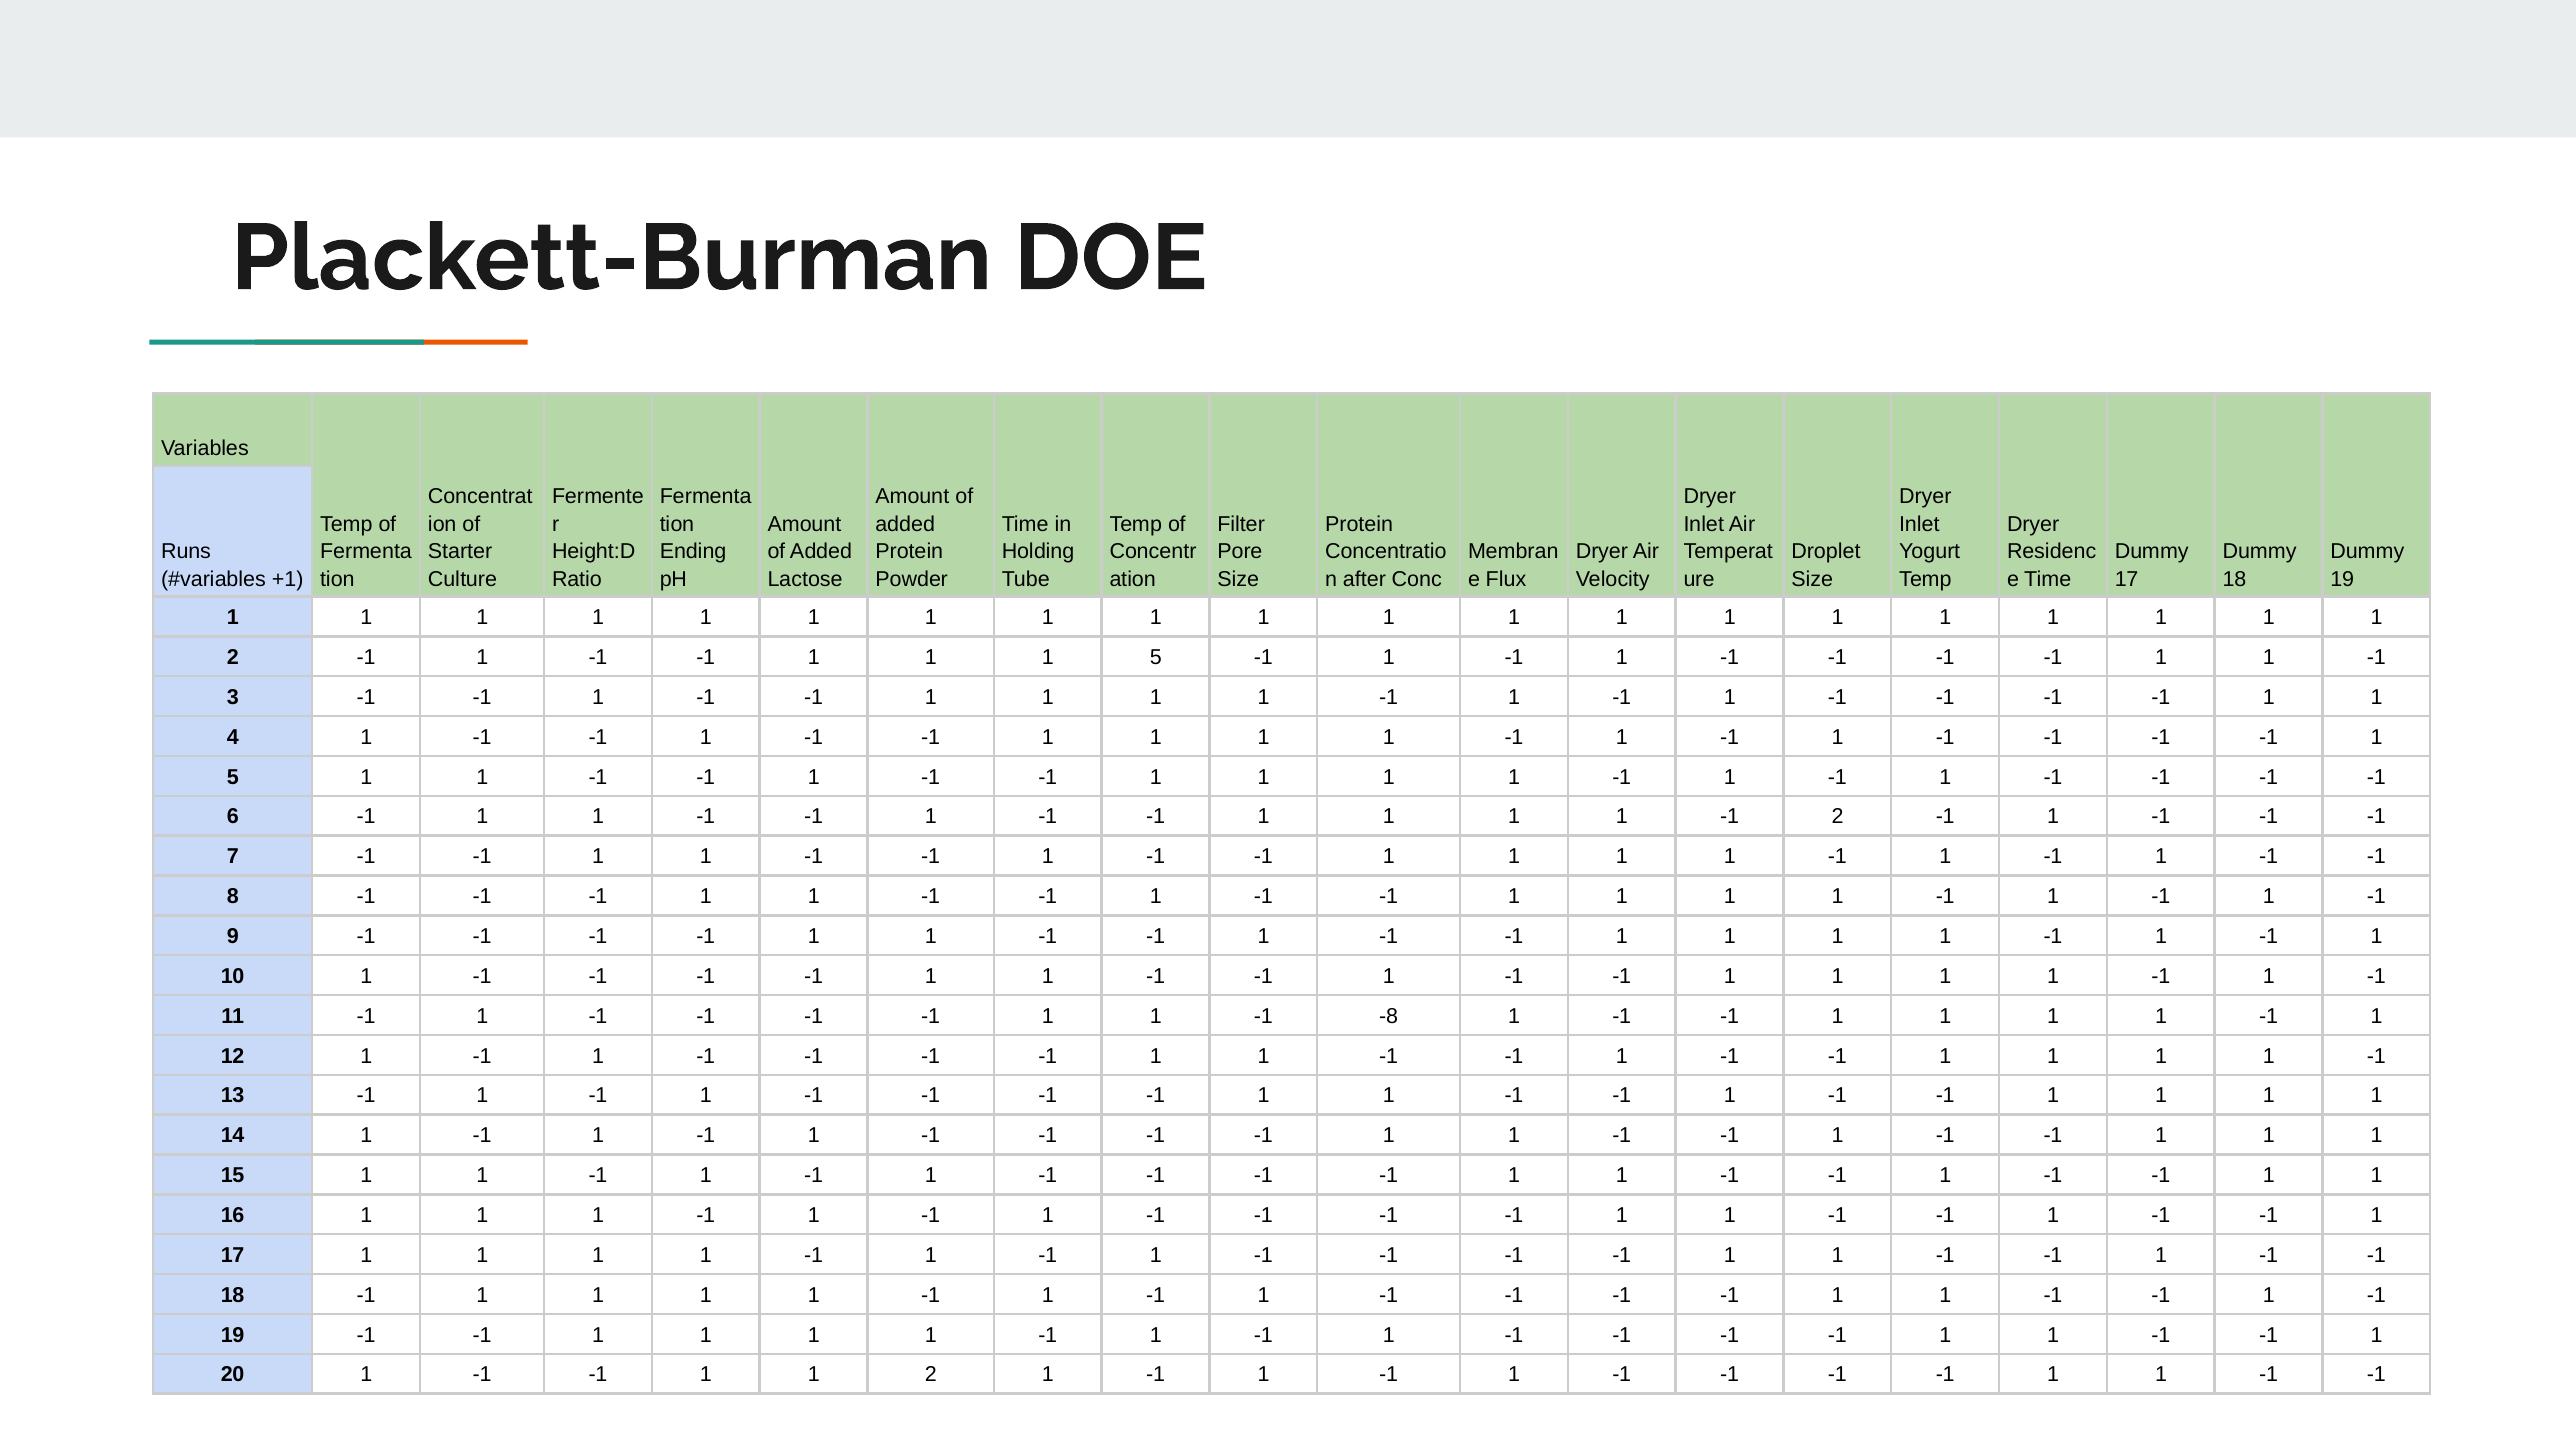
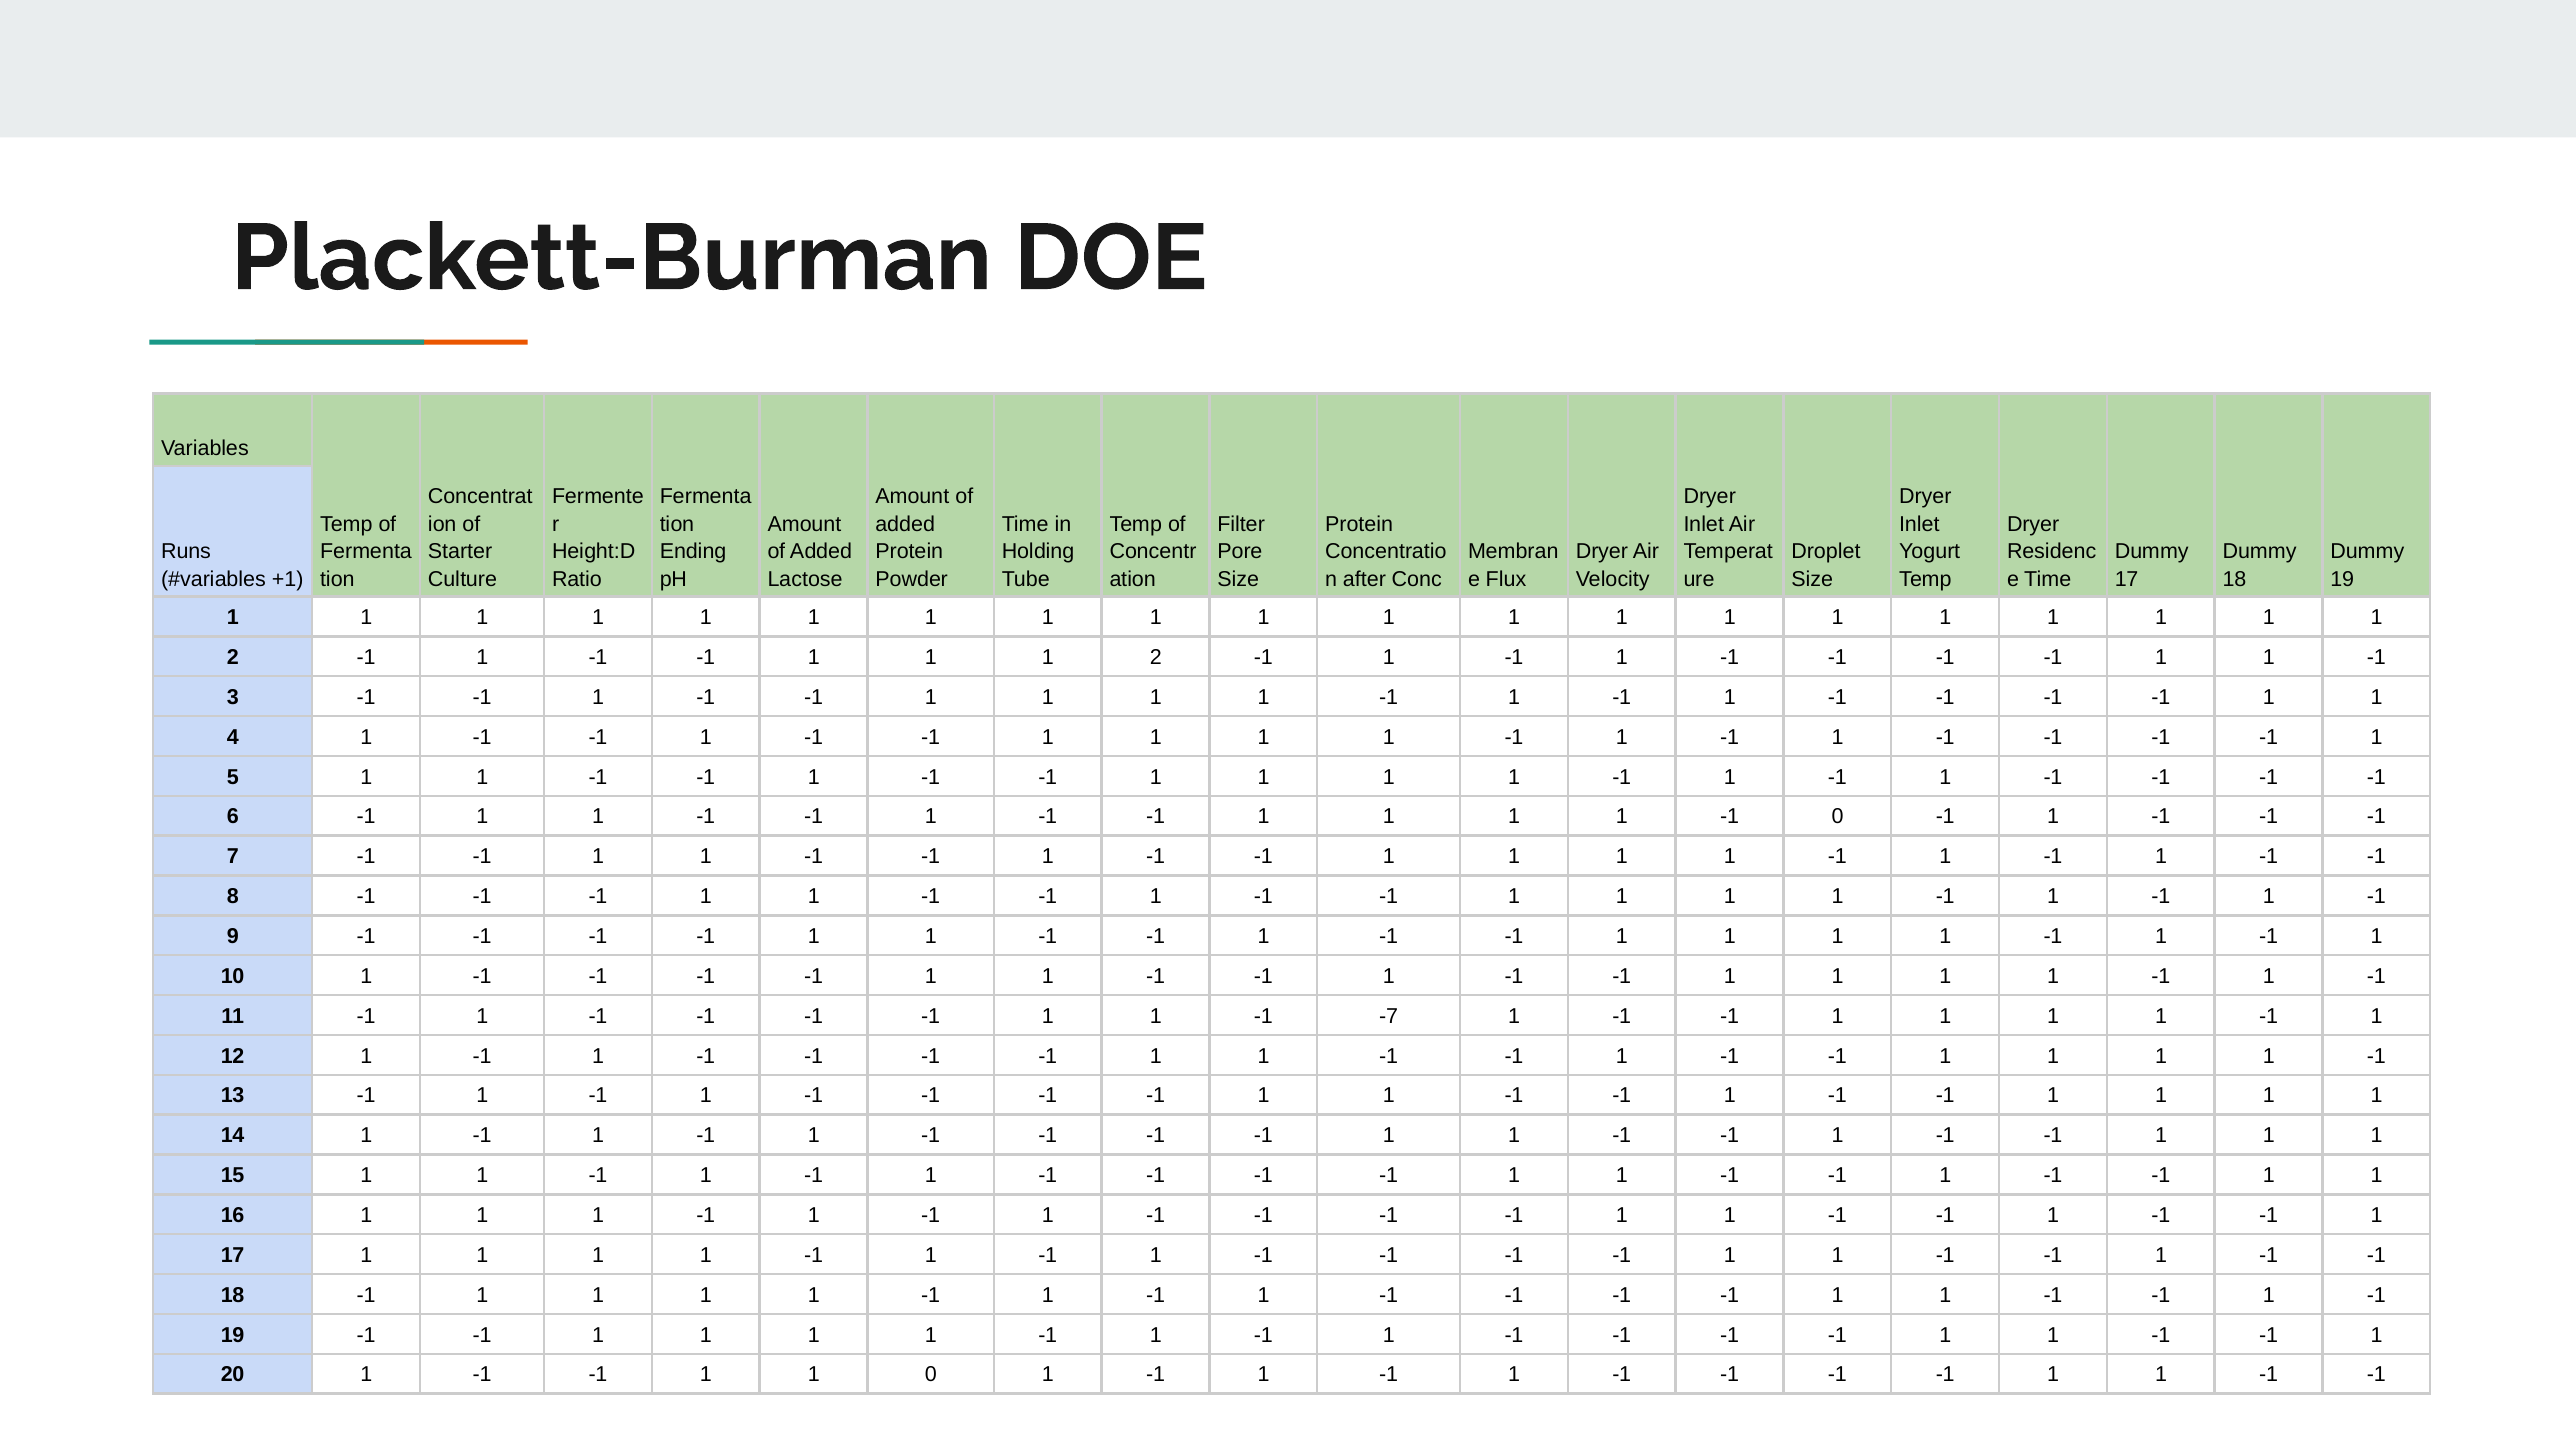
5 at (1156, 657): 5 -> 2
-1 2: 2 -> 0
-8: -8 -> -7
-1 1 1 2: 2 -> 0
